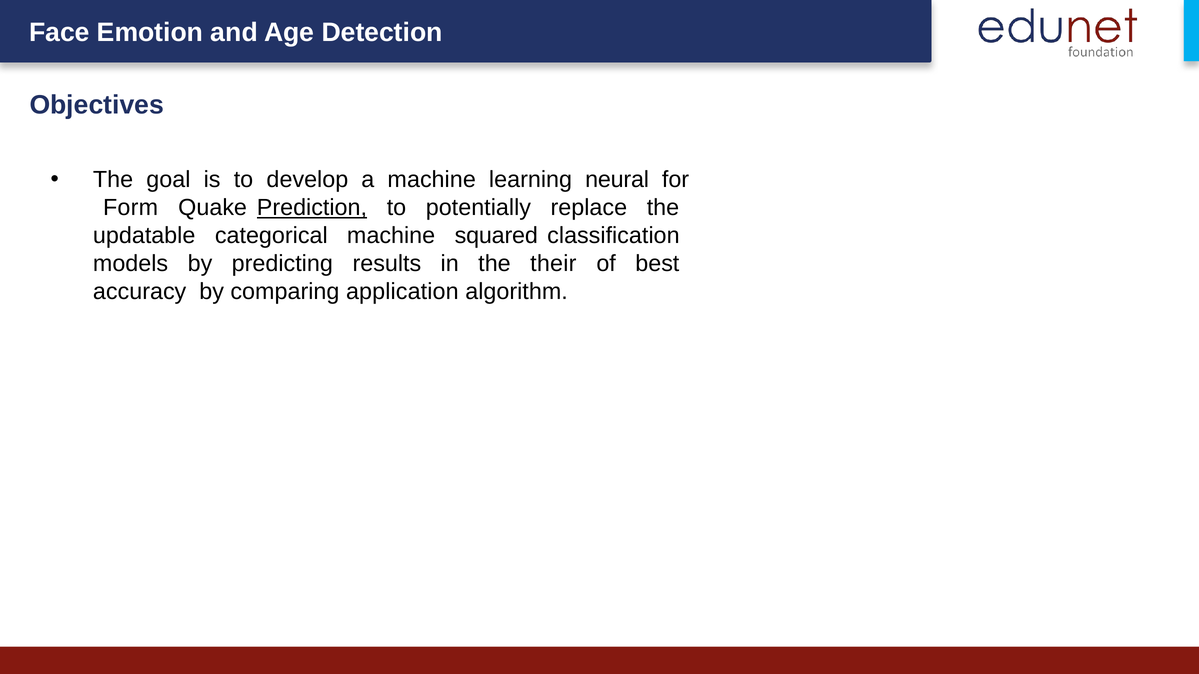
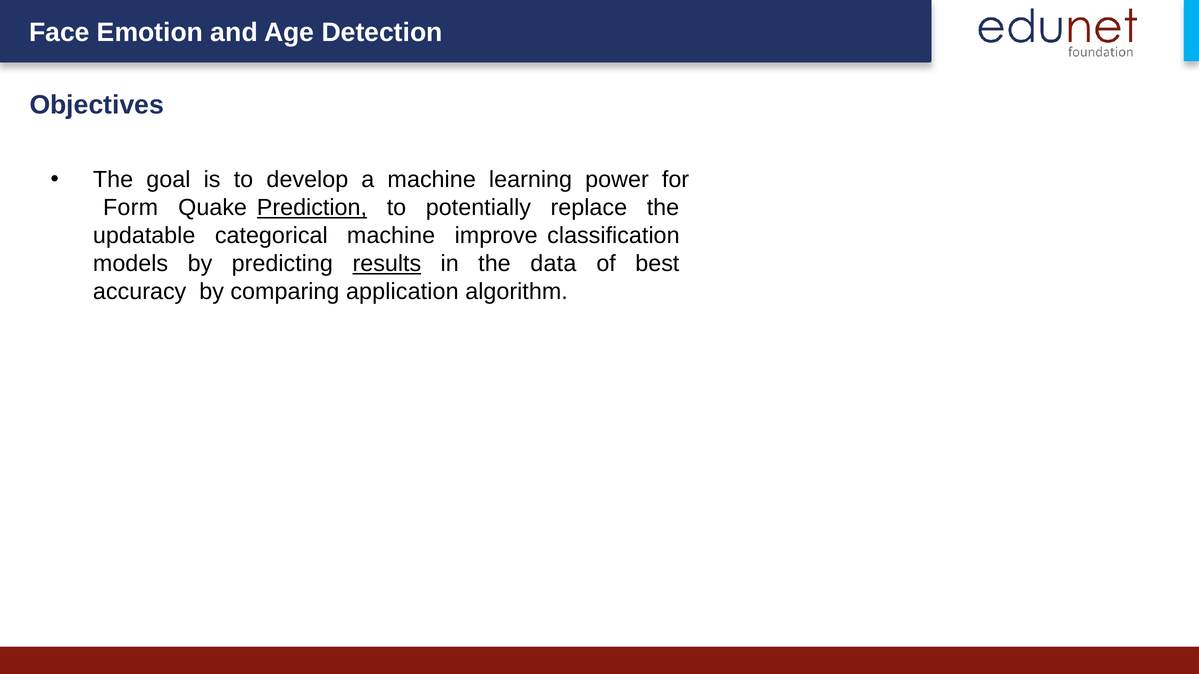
neural: neural -> power
squared: squared -> improve
results underline: none -> present
their: their -> data
